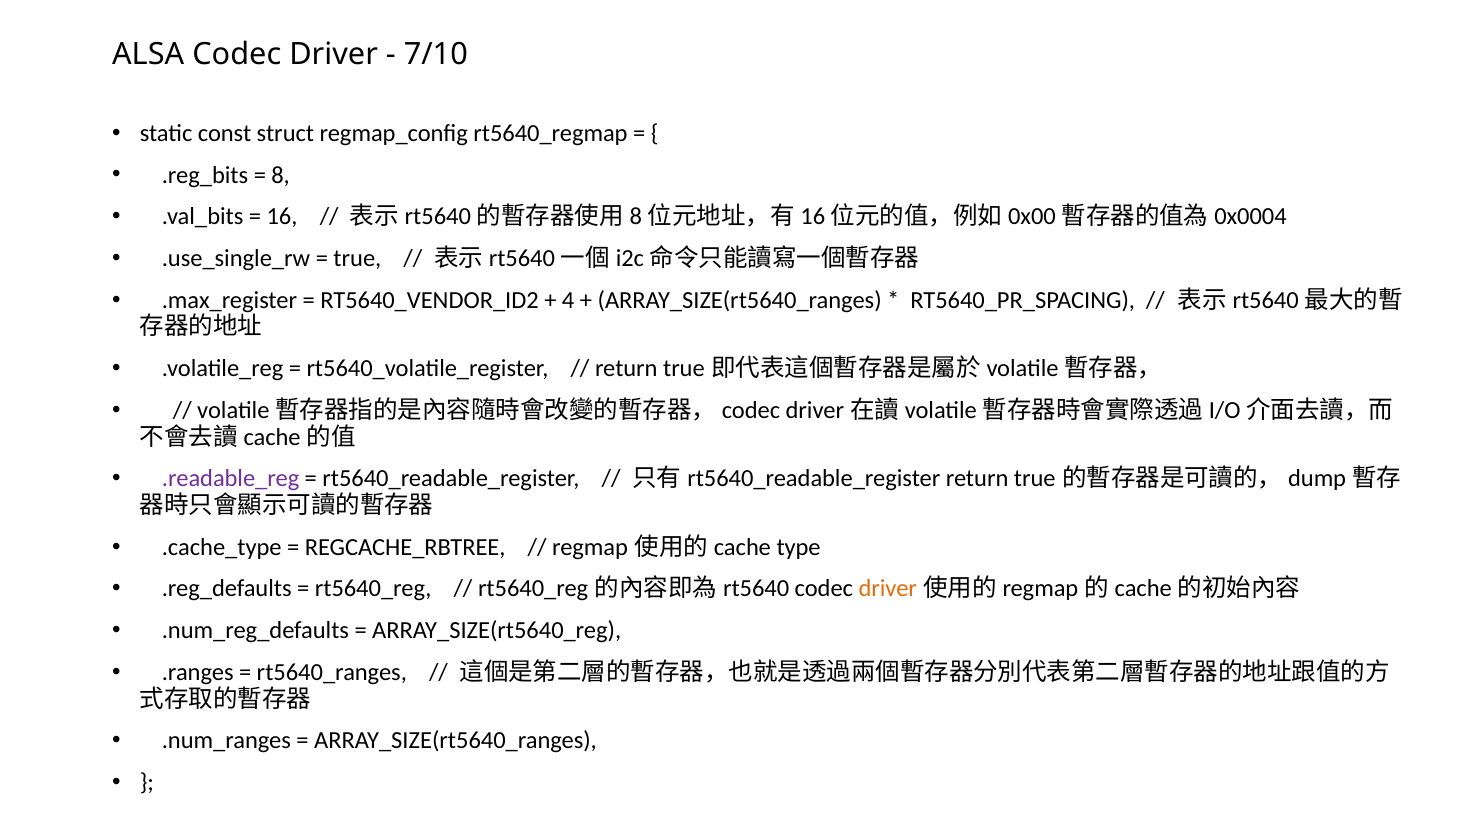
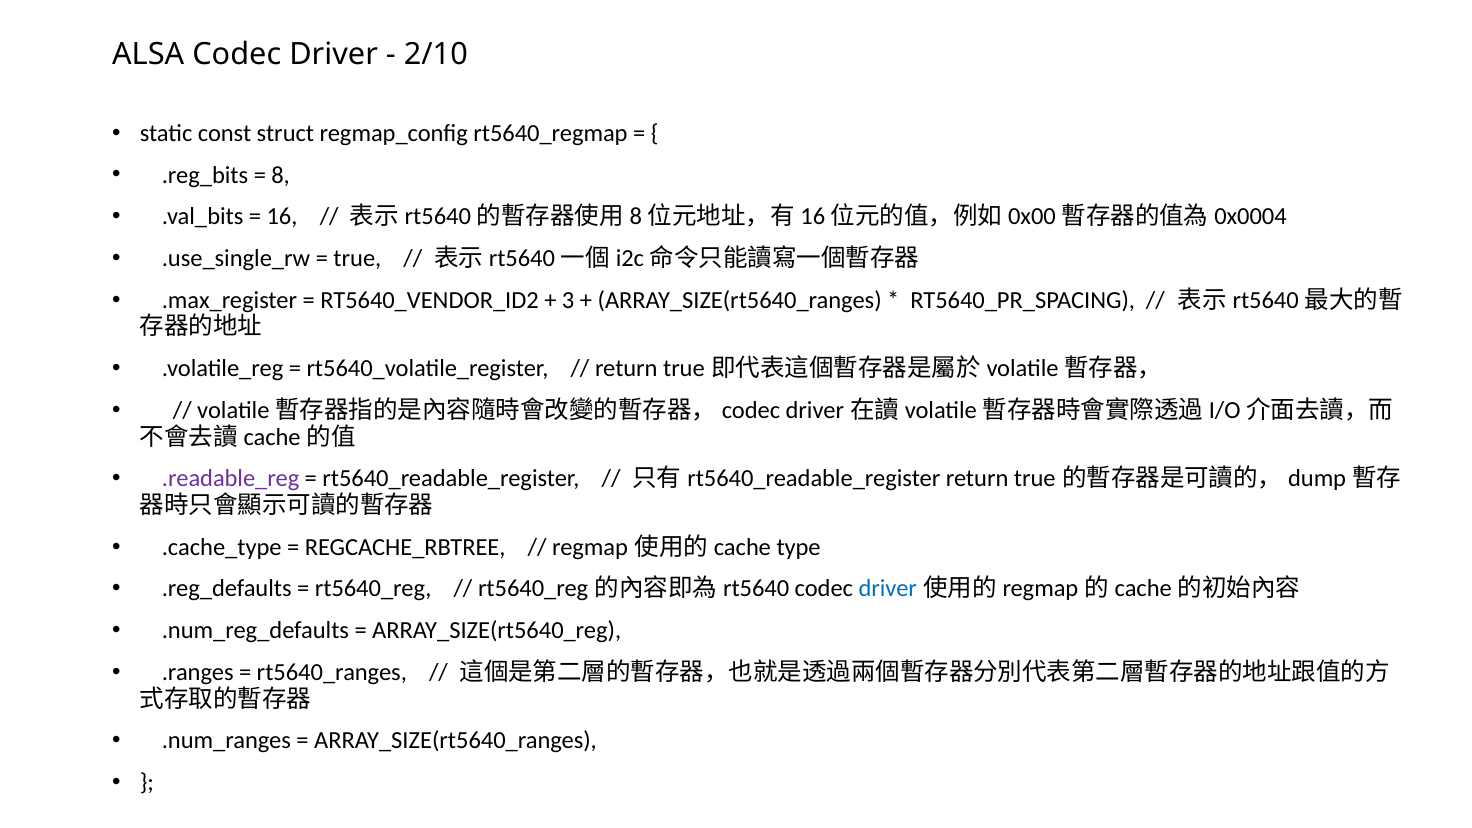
7/10: 7/10 -> 2/10
4: 4 -> 3
driver at (888, 589) colour: orange -> blue
